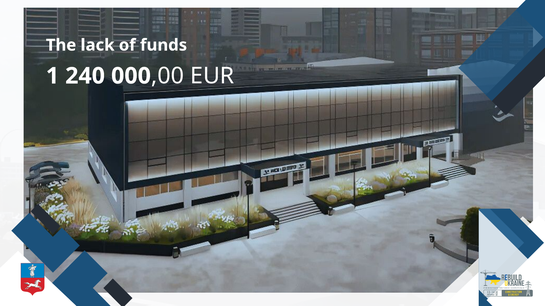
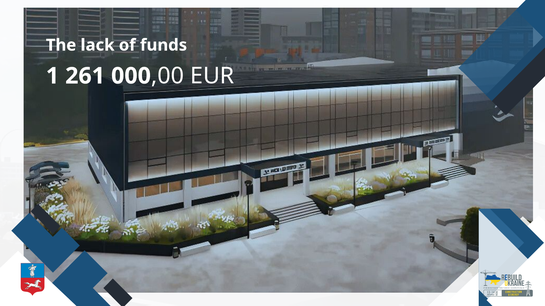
240: 240 -> 261
